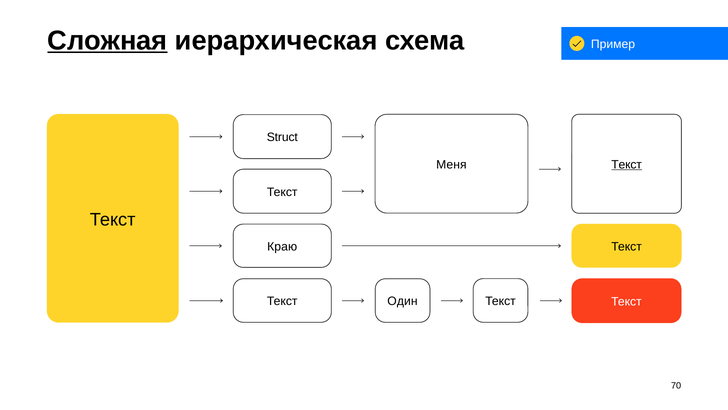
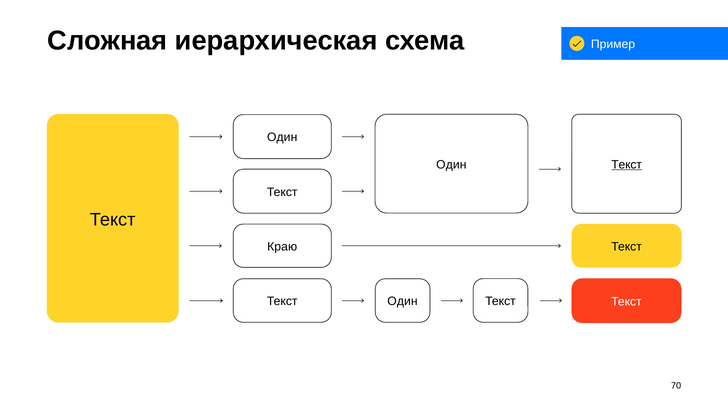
Сложная underline: present -> none
Struct at (282, 137): Struct -> Один
Меня at (451, 164): Меня -> Один
